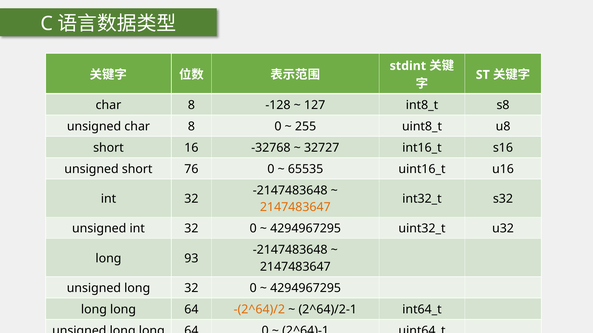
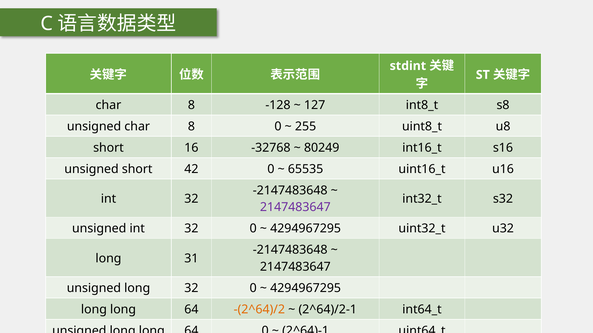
32727: 32727 -> 80249
76: 76 -> 42
2147483647 at (295, 208) colour: orange -> purple
93: 93 -> 31
